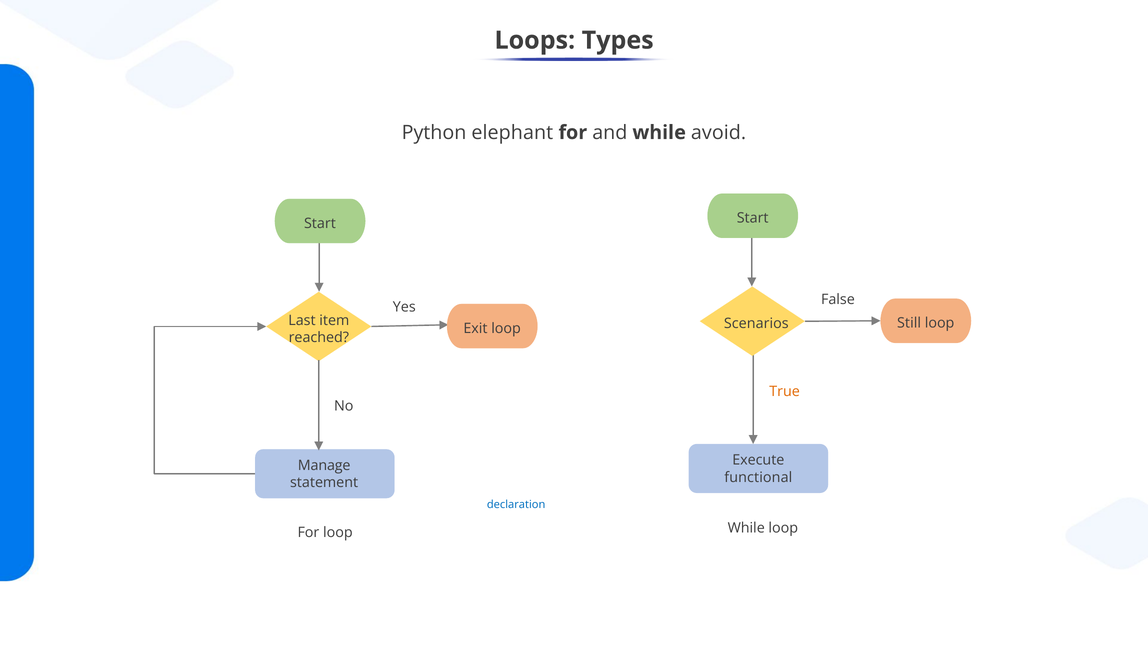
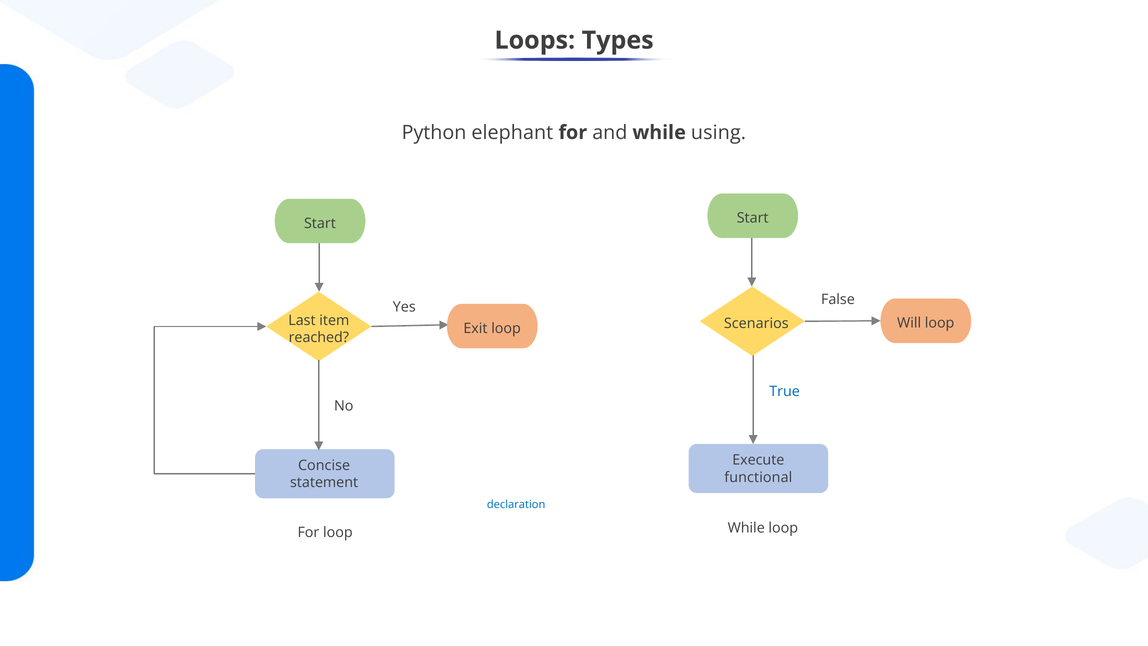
avoid: avoid -> using
Still: Still -> Will
True colour: orange -> blue
Manage: Manage -> Concise
